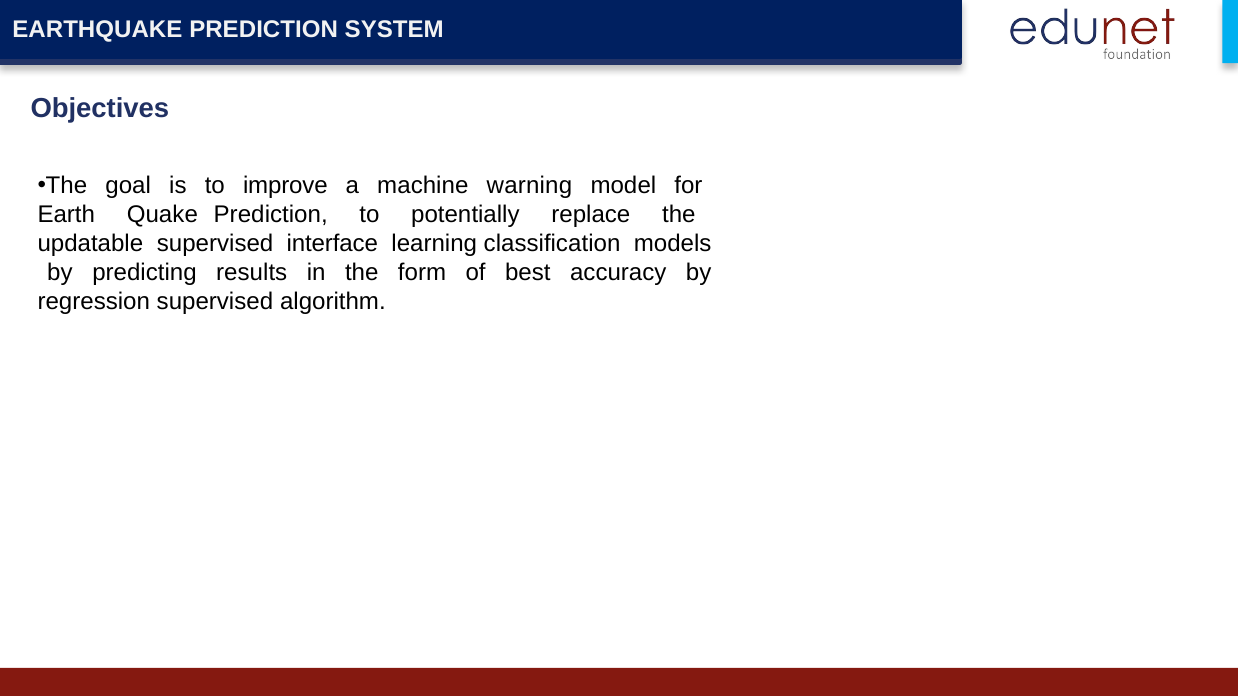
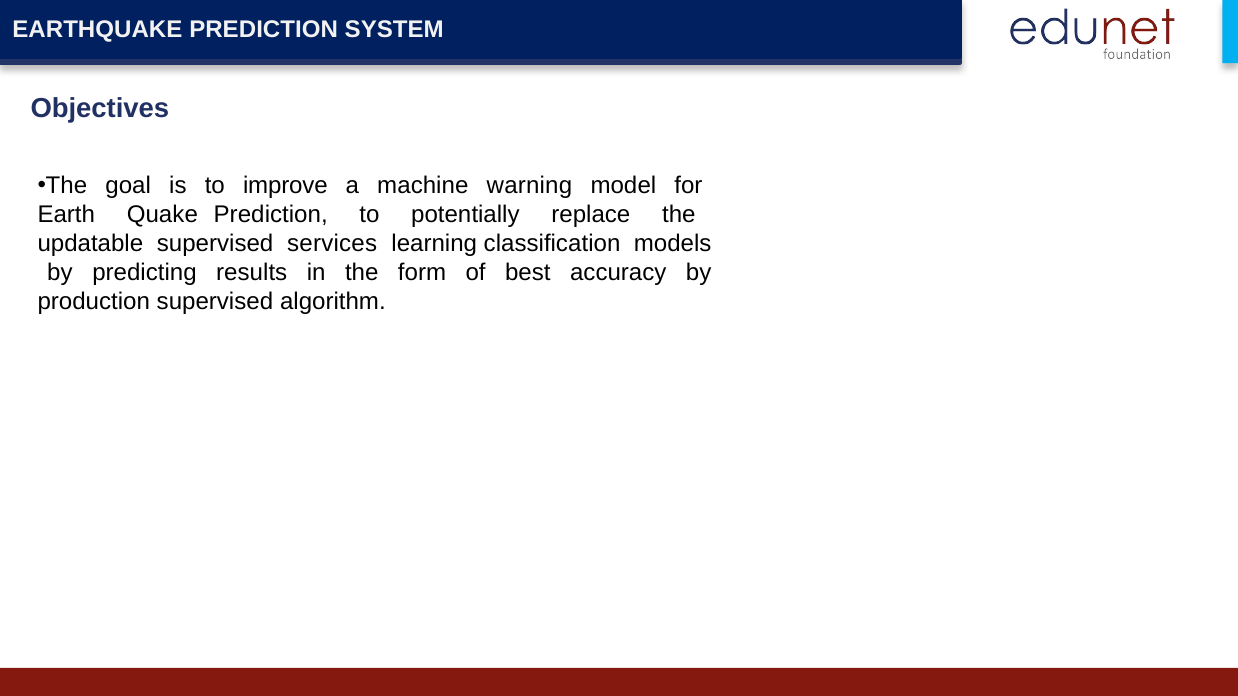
interface: interface -> services
regression: regression -> production
